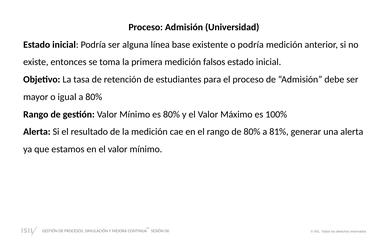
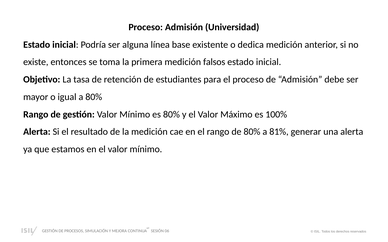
o podría: podría -> dedica
